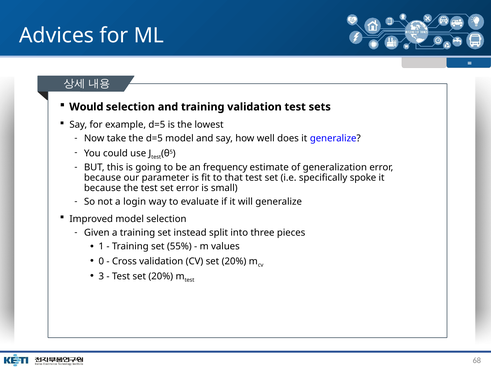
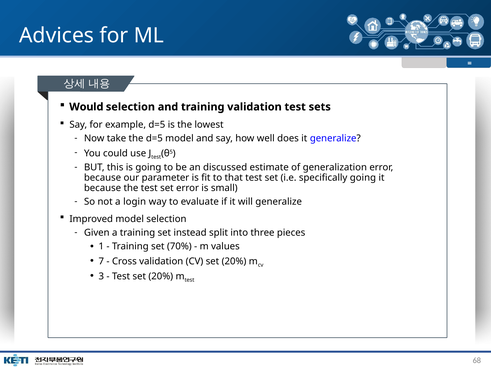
frequency: frequency -> discussed
specifically spoke: spoke -> going
55%: 55% -> 70%
0: 0 -> 7
